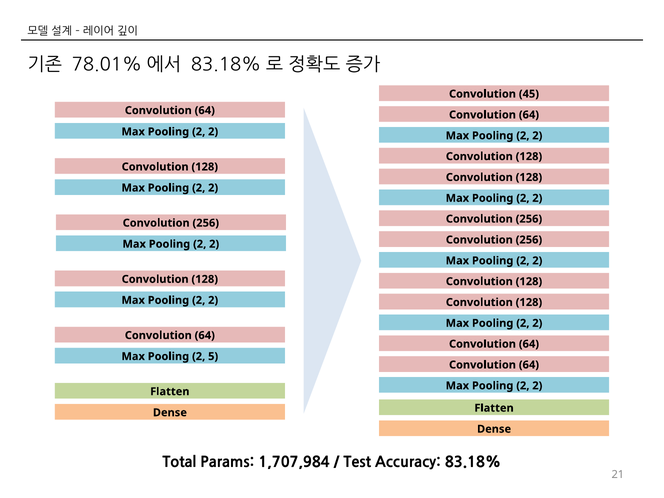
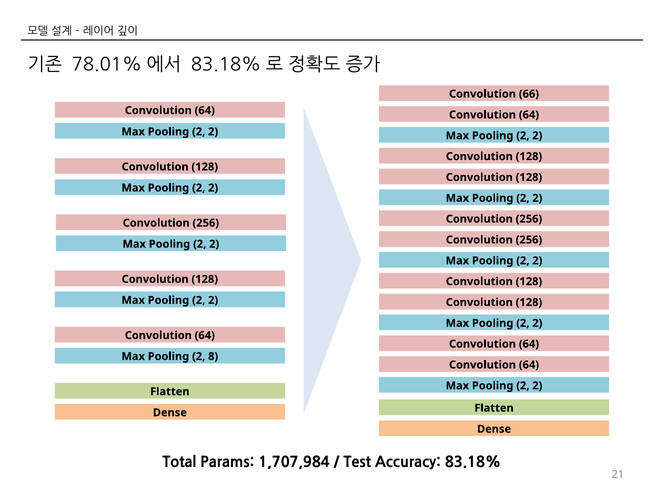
45: 45 -> 66
5: 5 -> 8
